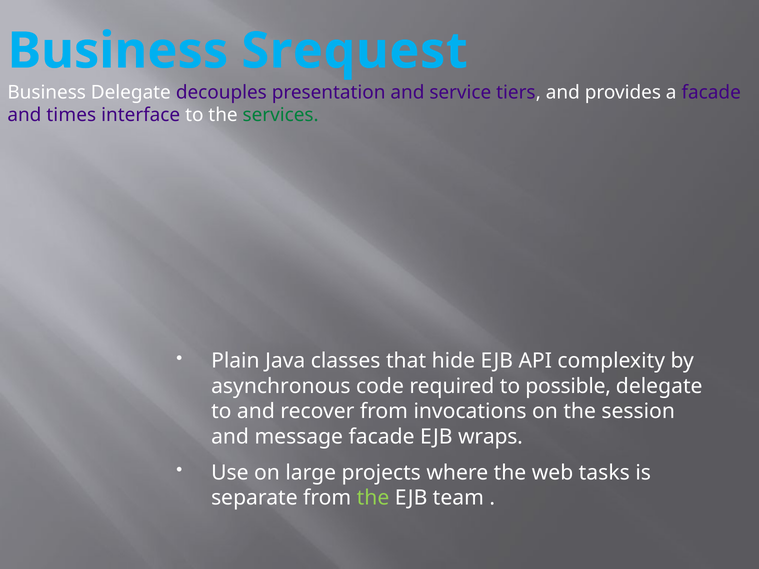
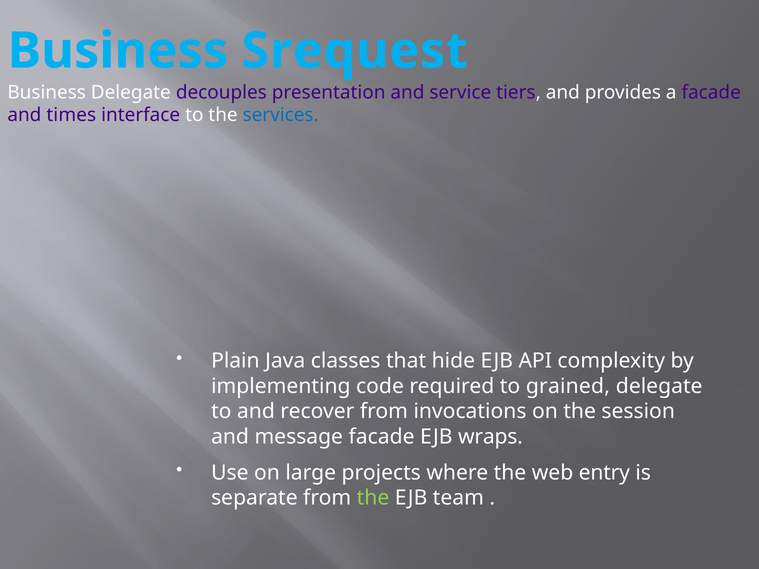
services colour: green -> blue
asynchronous: asynchronous -> implementing
possible: possible -> grained
tasks: tasks -> entry
